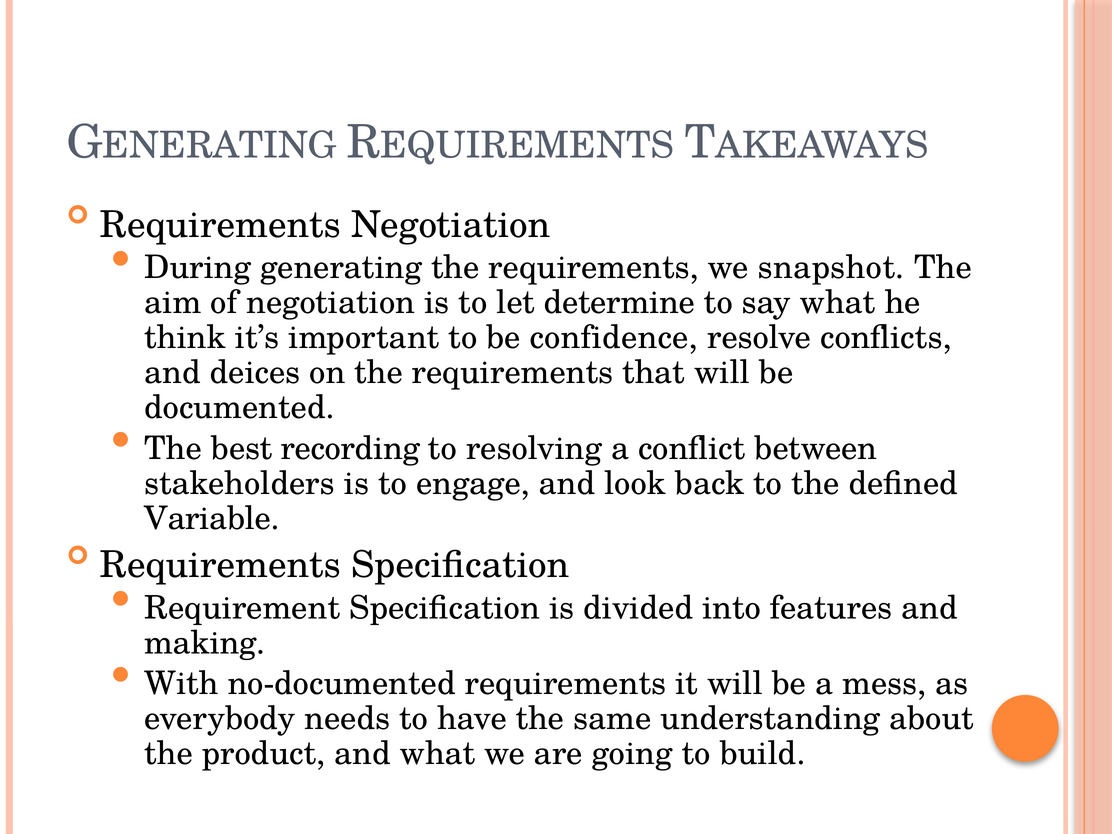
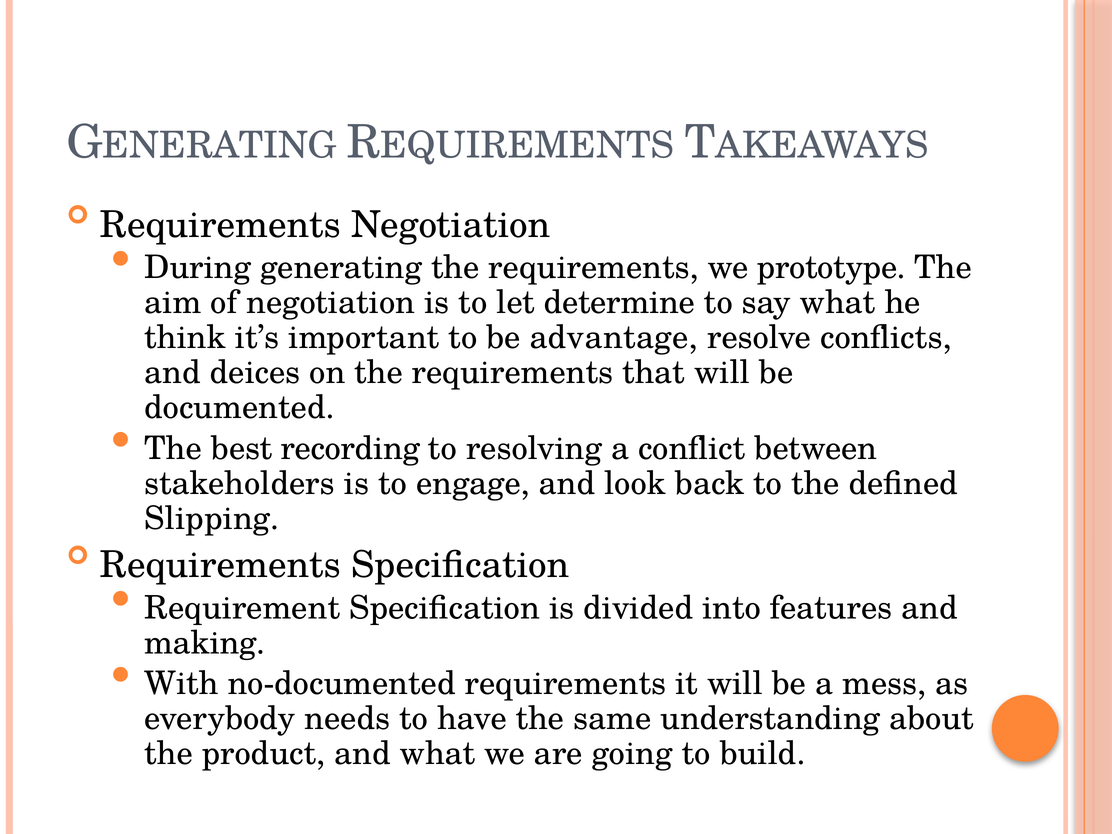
snapshot: snapshot -> prototype
confidence: confidence -> advantage
Variable: Variable -> Slipping
